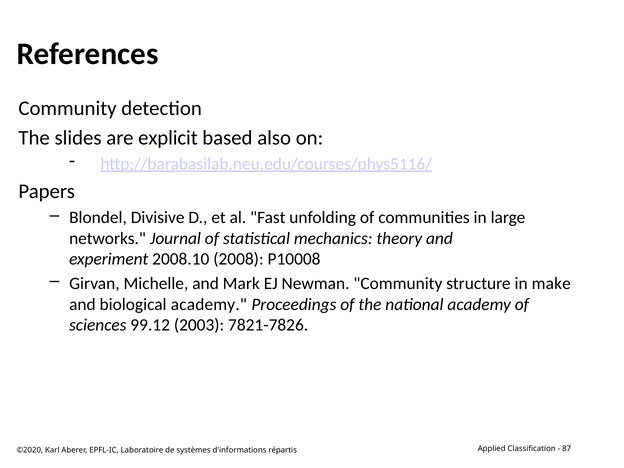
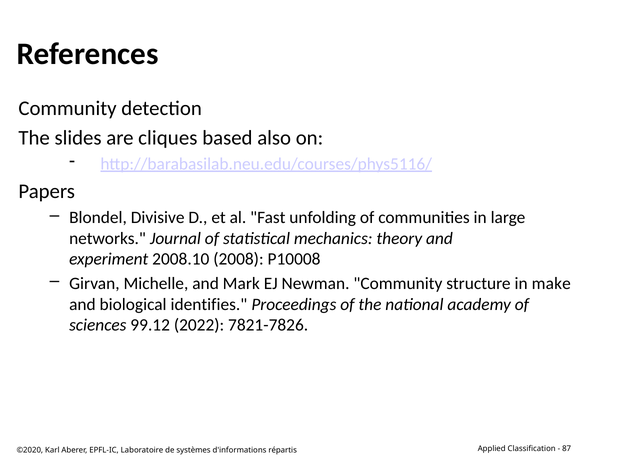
explicit: explicit -> cliques
biological academy: academy -> identifies
2003: 2003 -> 2022
